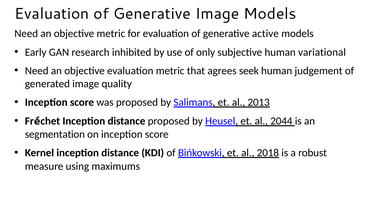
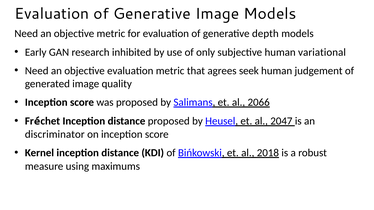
active: active -> depth
2013: 2013 -> 2066
2044: 2044 -> 2047
segmentation: segmentation -> discriminator
